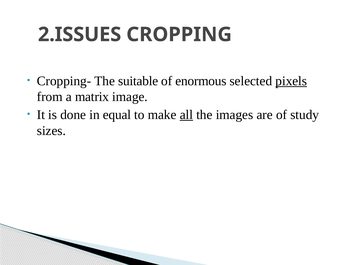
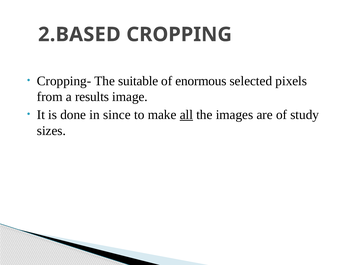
2.ISSUES: 2.ISSUES -> 2.BASED
pixels underline: present -> none
matrix: matrix -> results
equal: equal -> since
